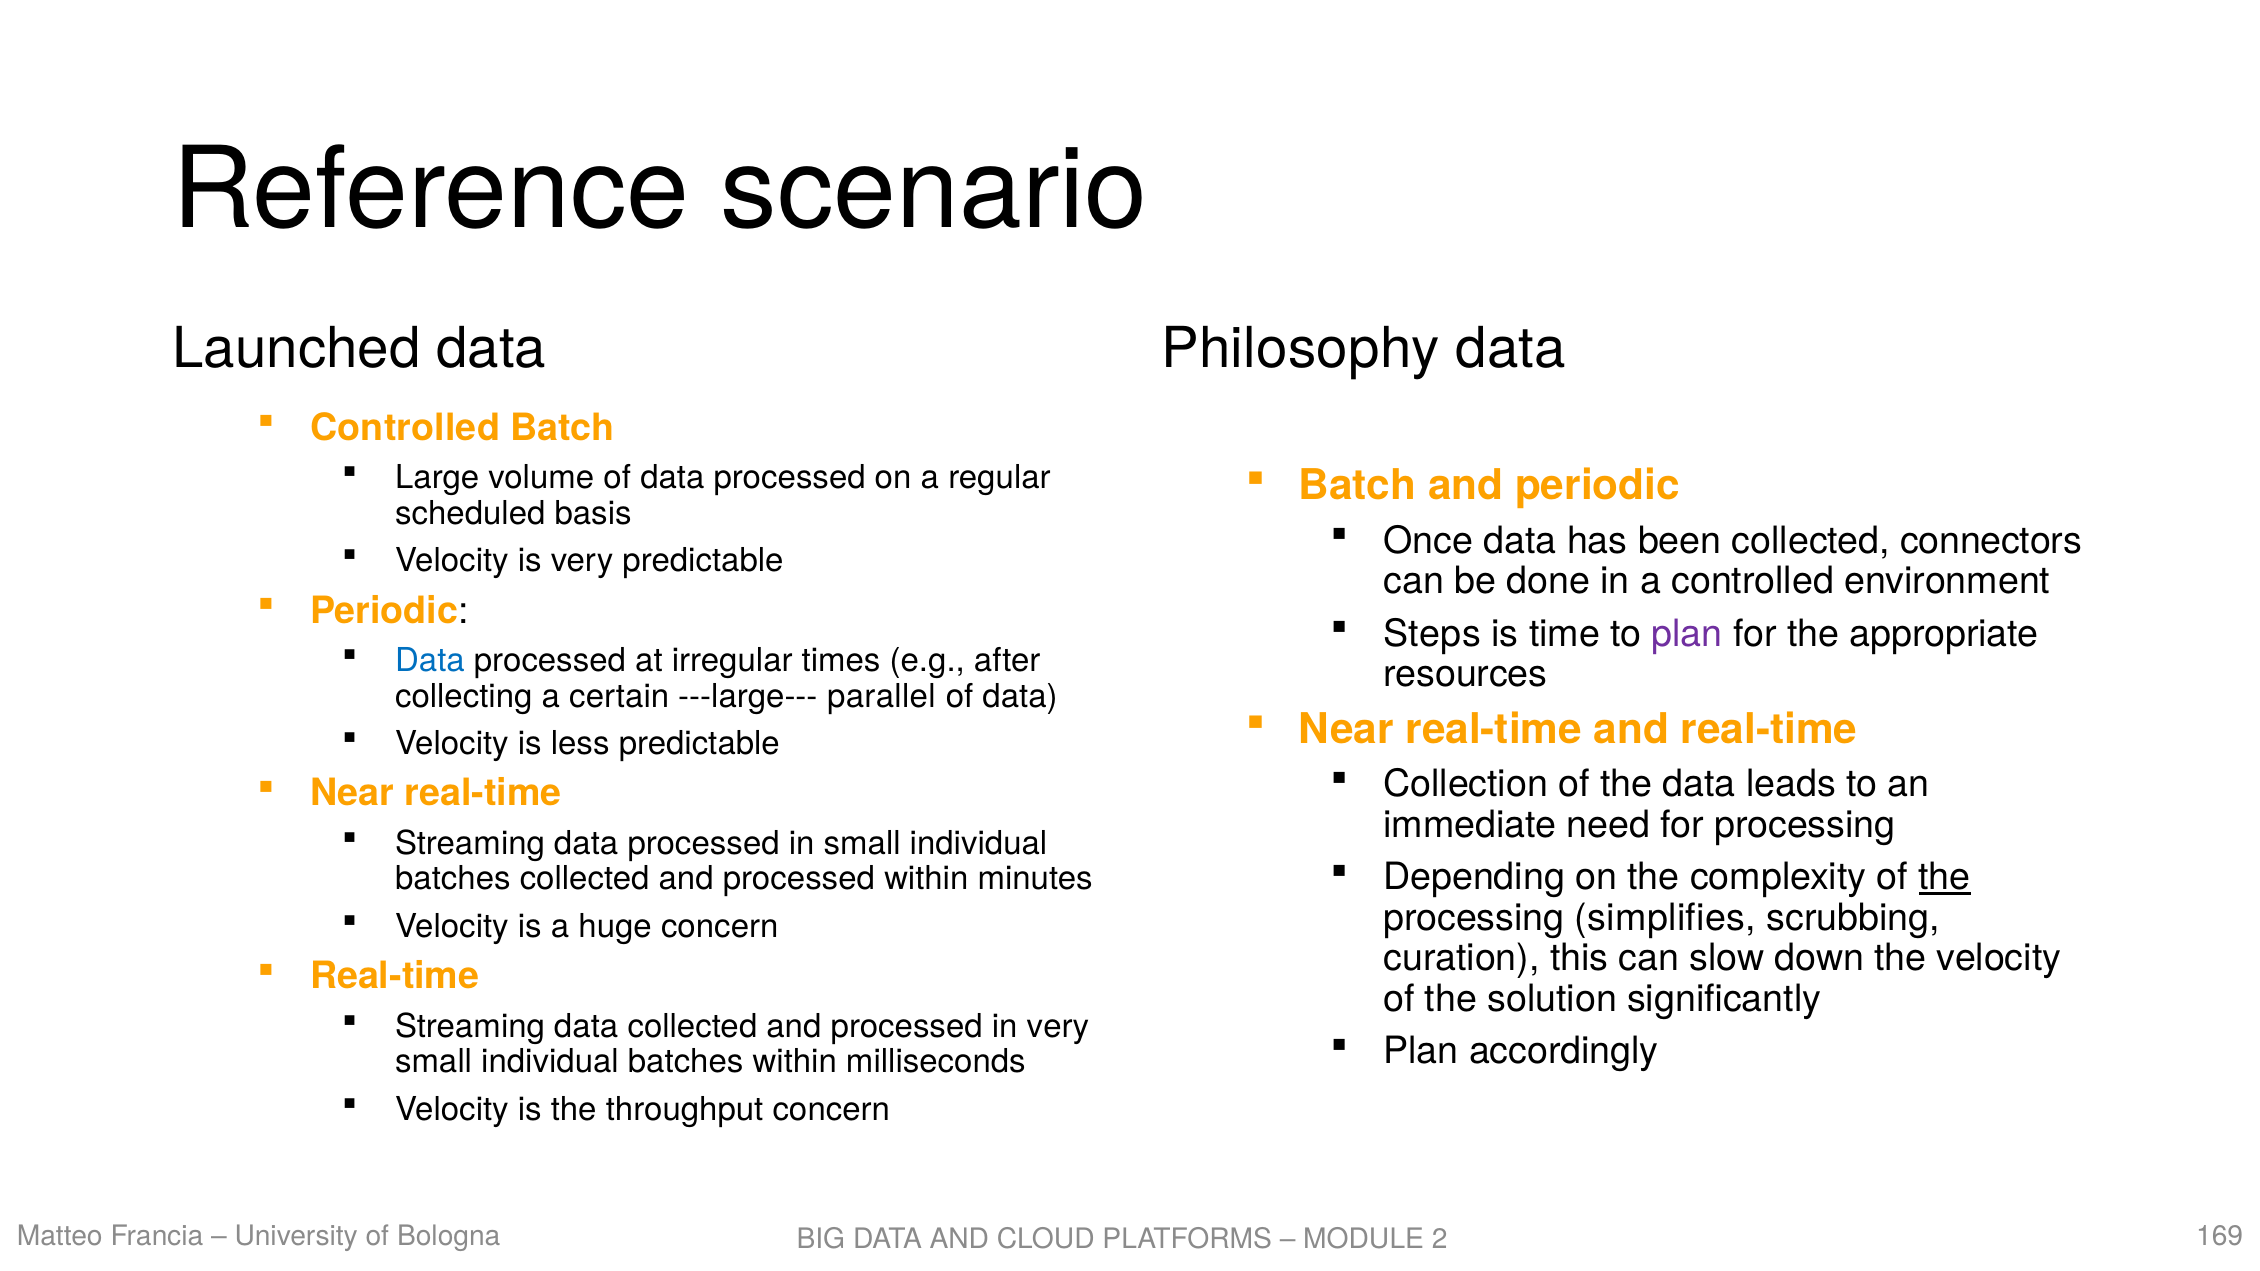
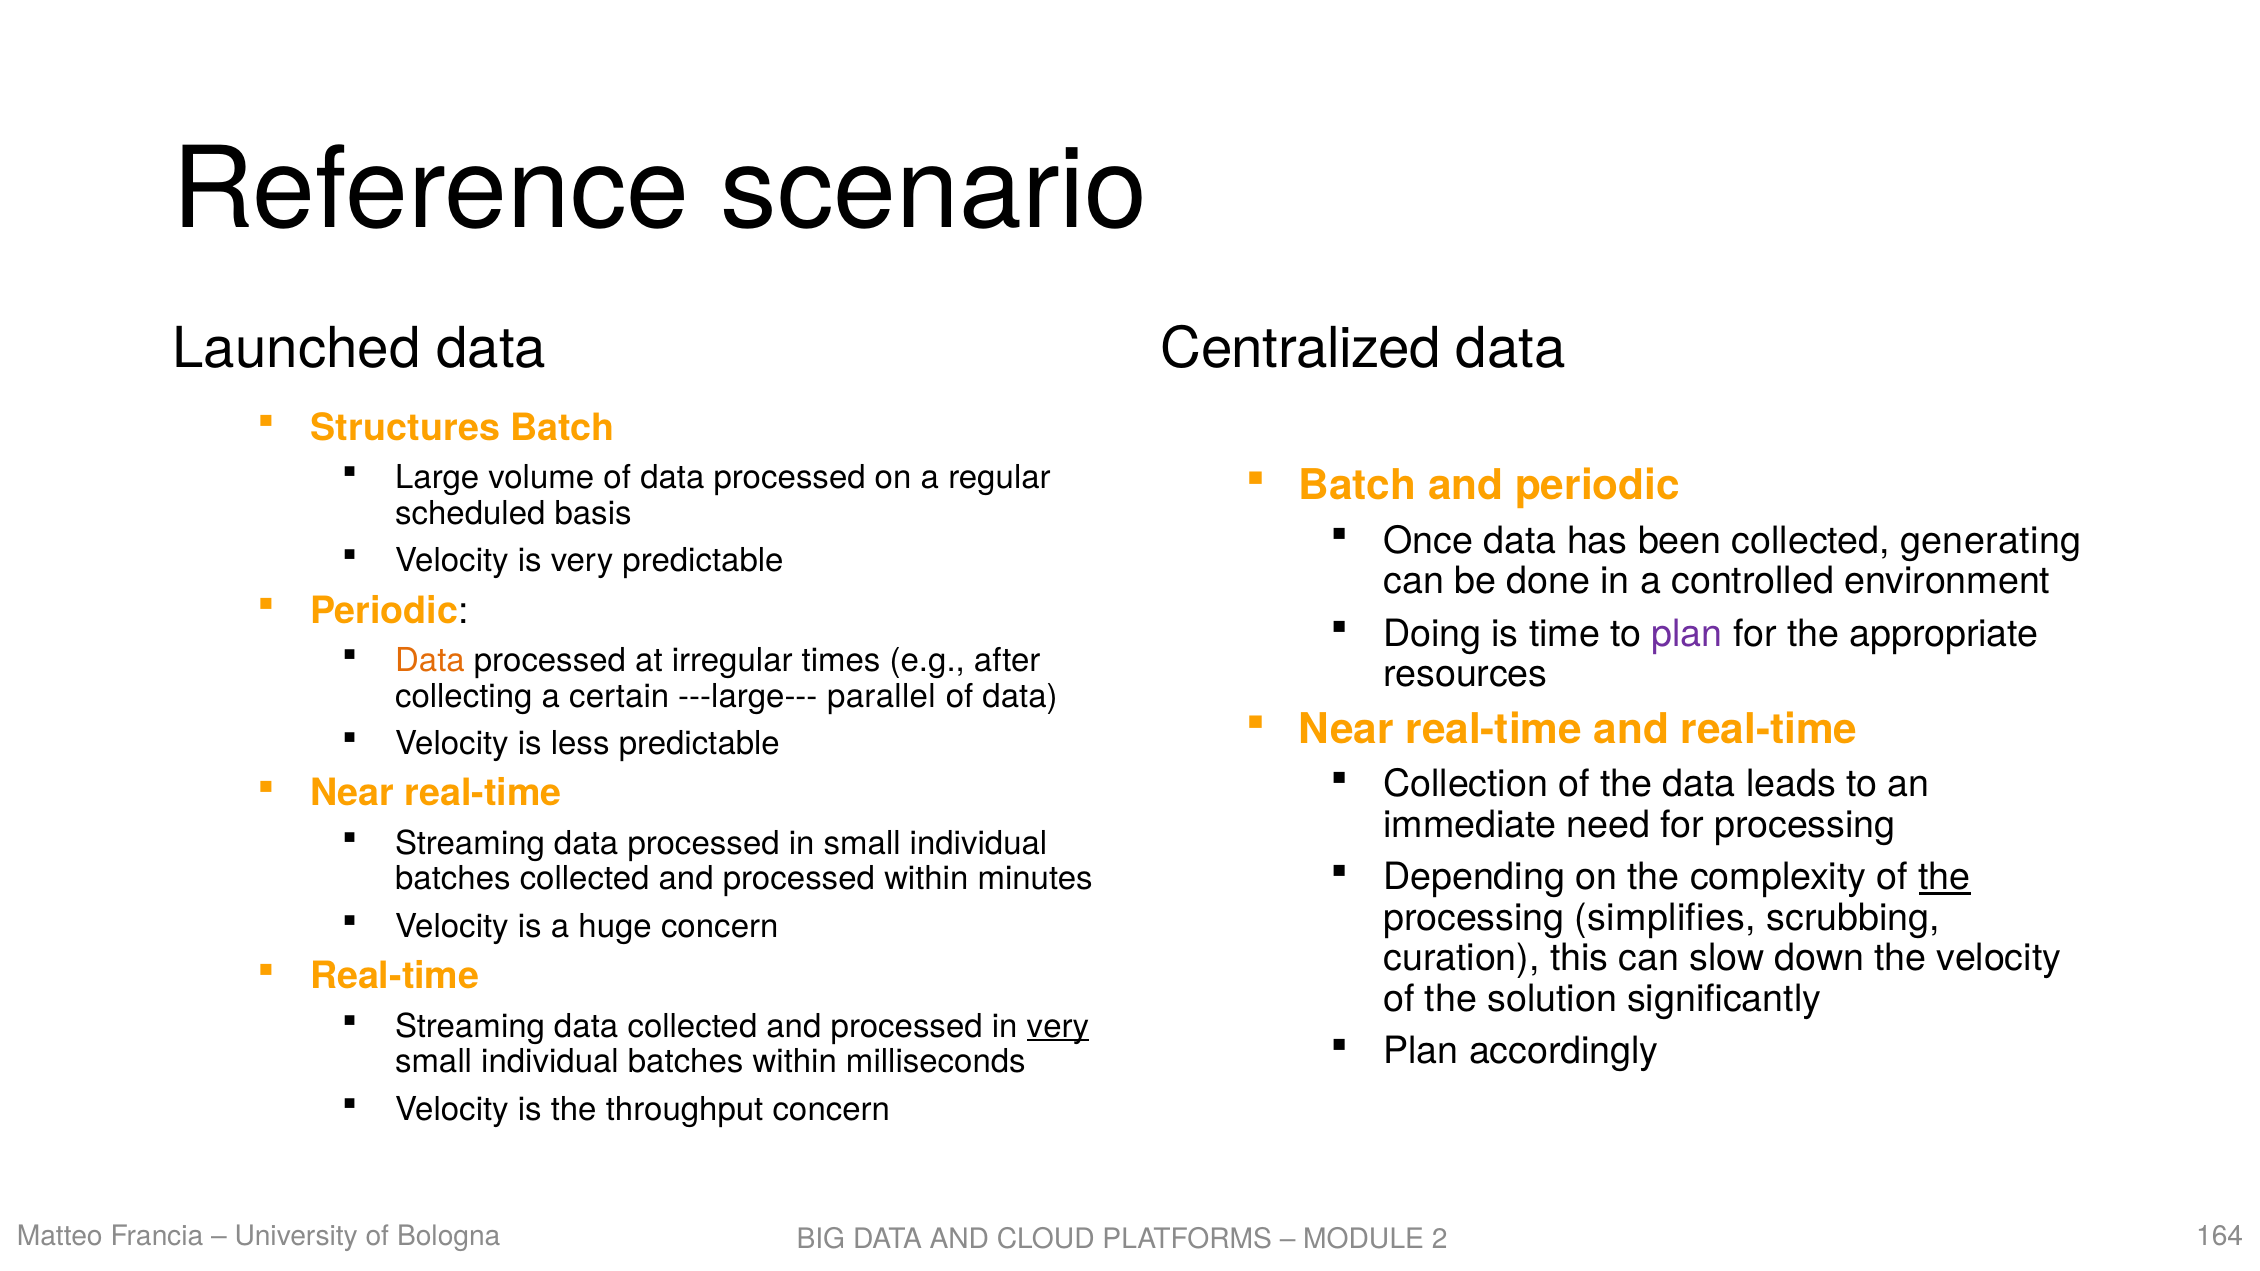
Philosophy: Philosophy -> Centralized
Controlled at (405, 428): Controlled -> Structures
connectors: connectors -> generating
Steps: Steps -> Doing
Data at (430, 661) colour: blue -> orange
very at (1058, 1026) underline: none -> present
169: 169 -> 164
